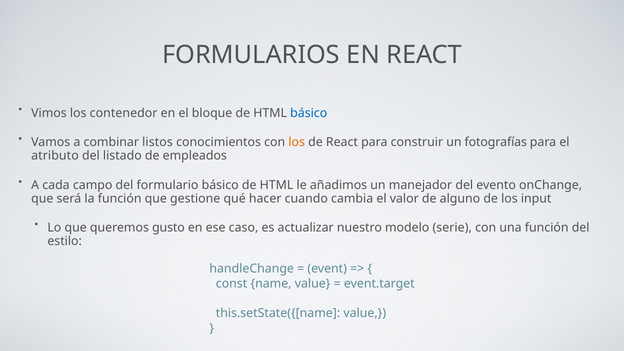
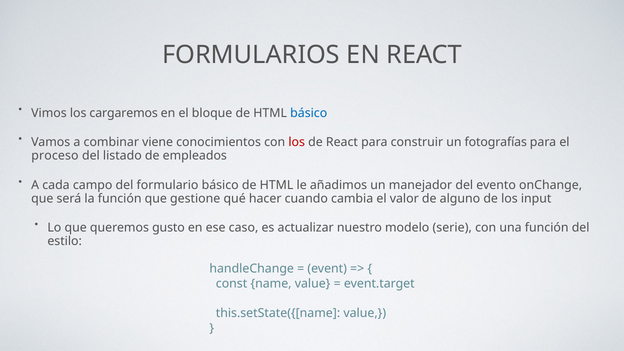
contenedor: contenedor -> cargaremos
listos: listos -> viene
los at (297, 142) colour: orange -> red
atributo: atributo -> proceso
